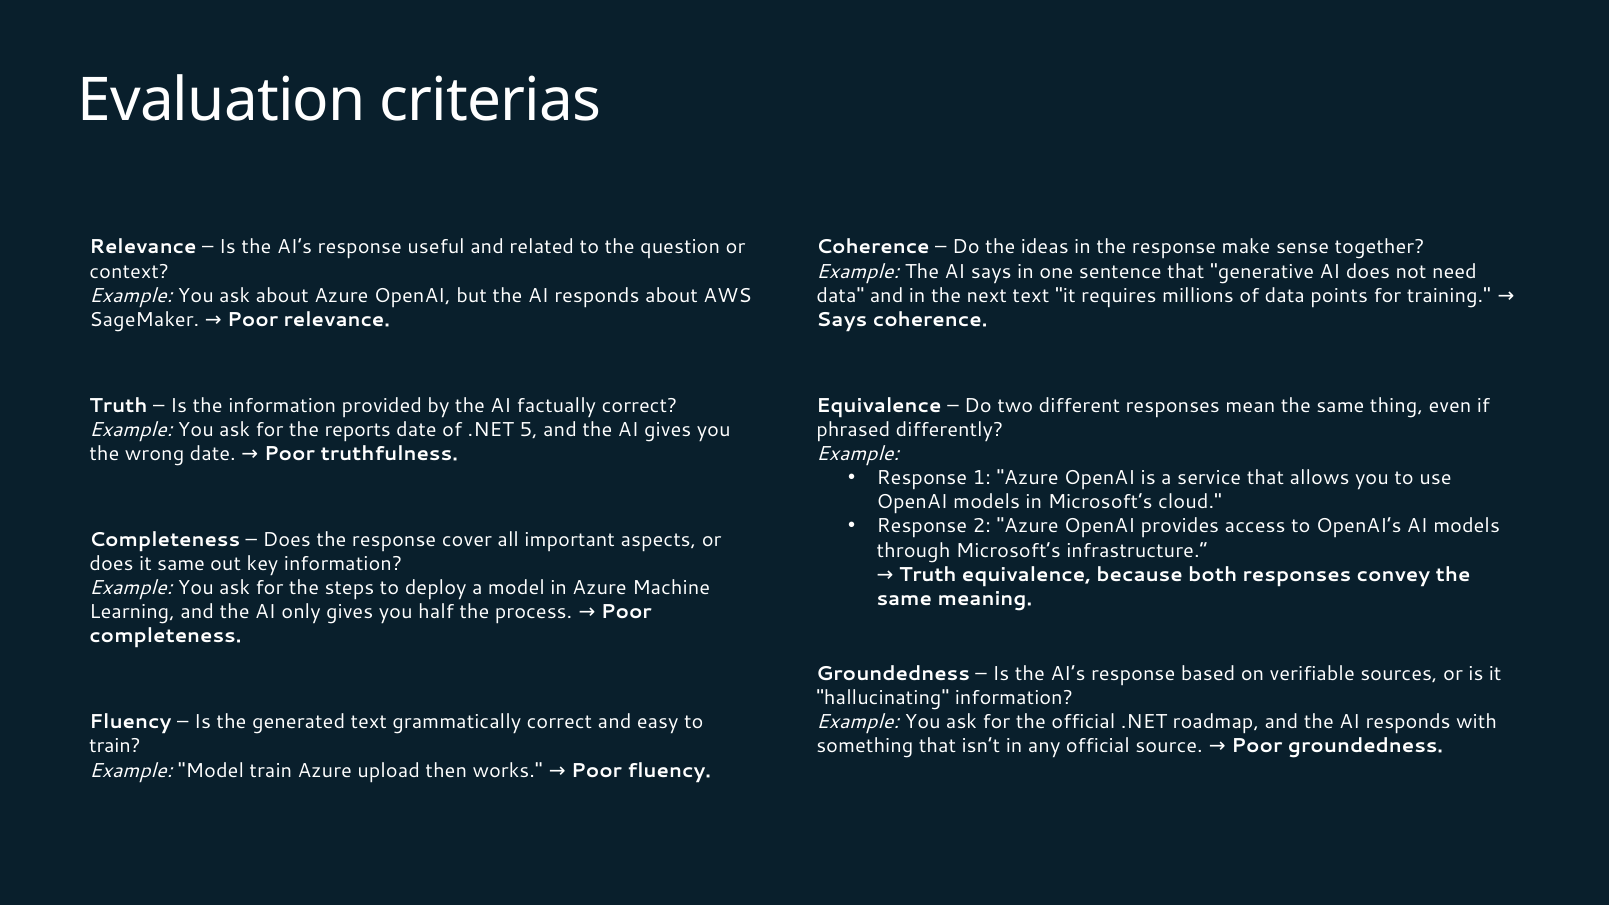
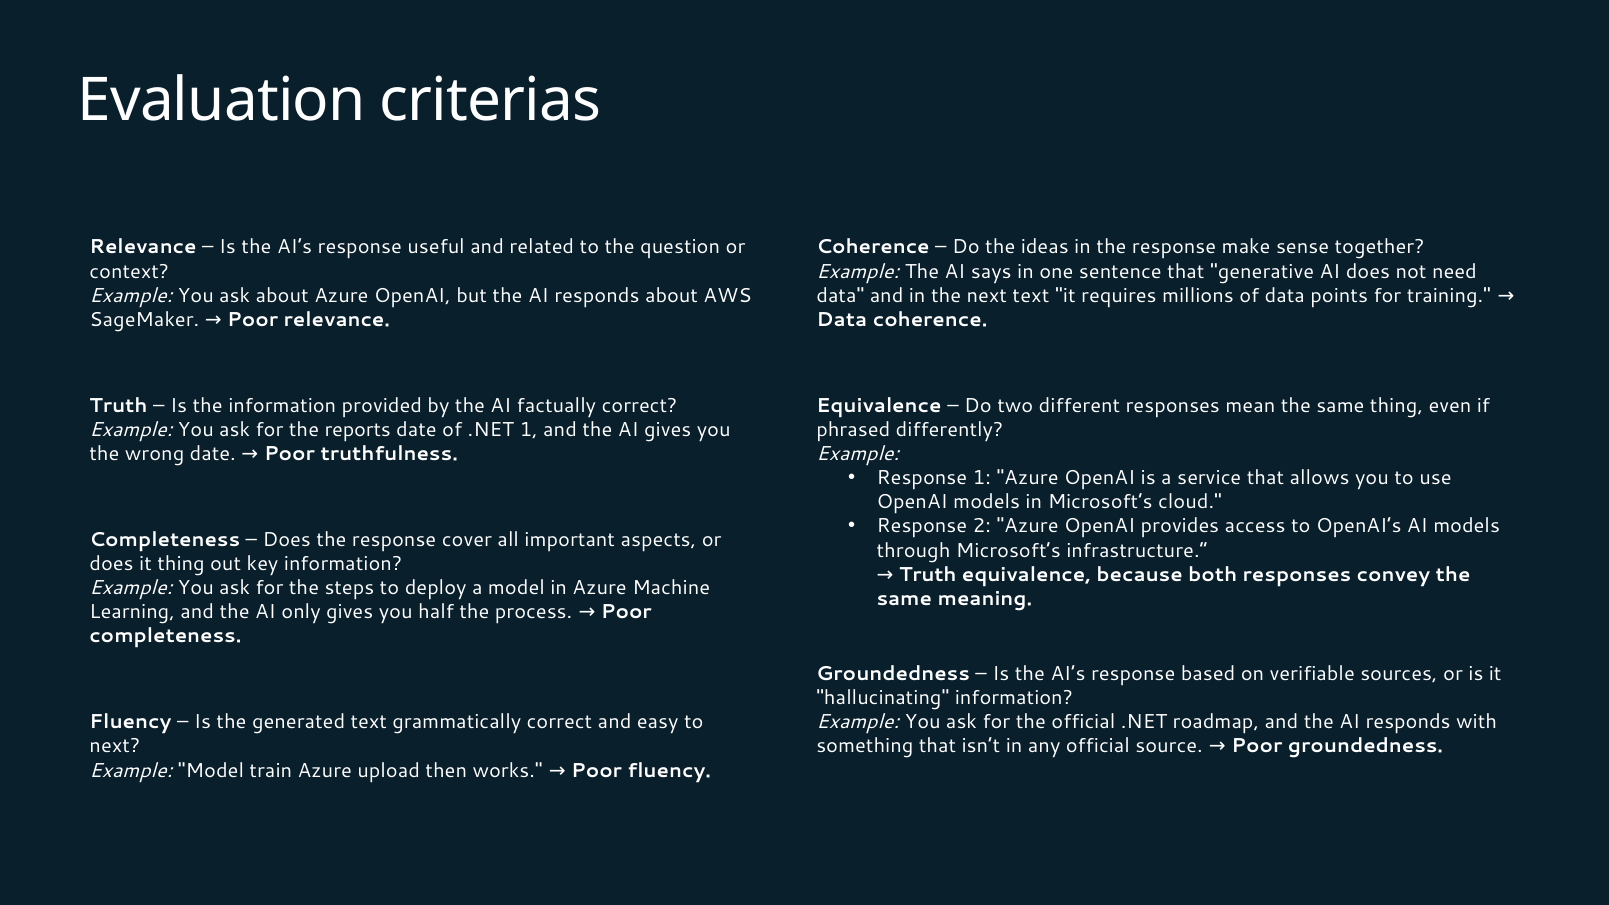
Says at (842, 320): Says -> Data
.NET 5: 5 -> 1
it same: same -> thing
train at (115, 746): train -> next
